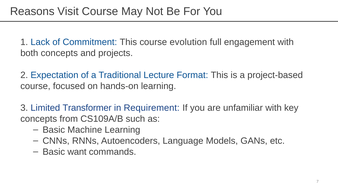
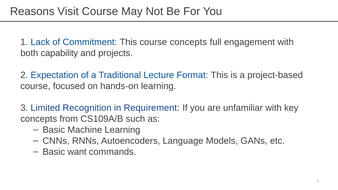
course evolution: evolution -> concepts
both concepts: concepts -> capability
Transformer: Transformer -> Recognition
